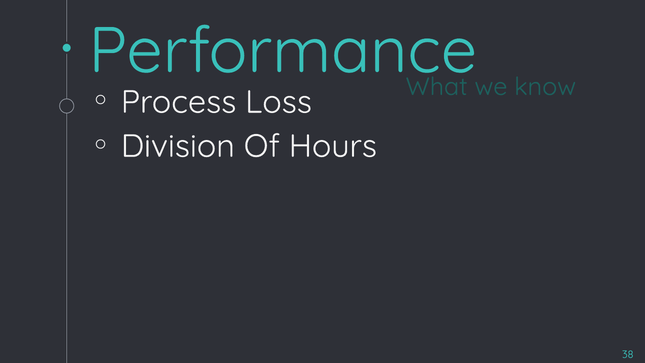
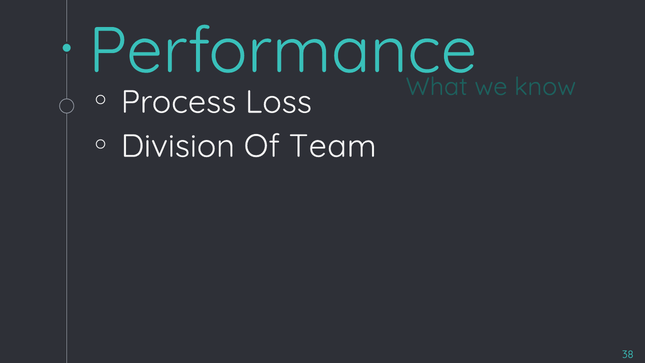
Of Hours: Hours -> Team
